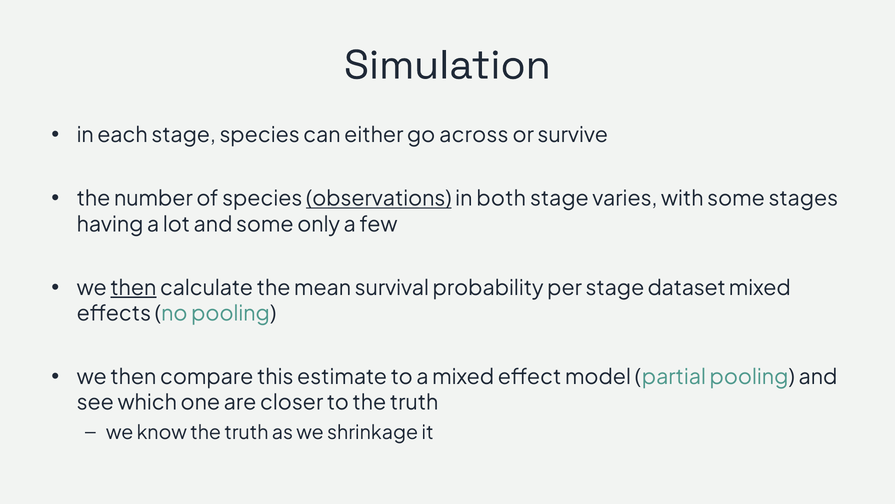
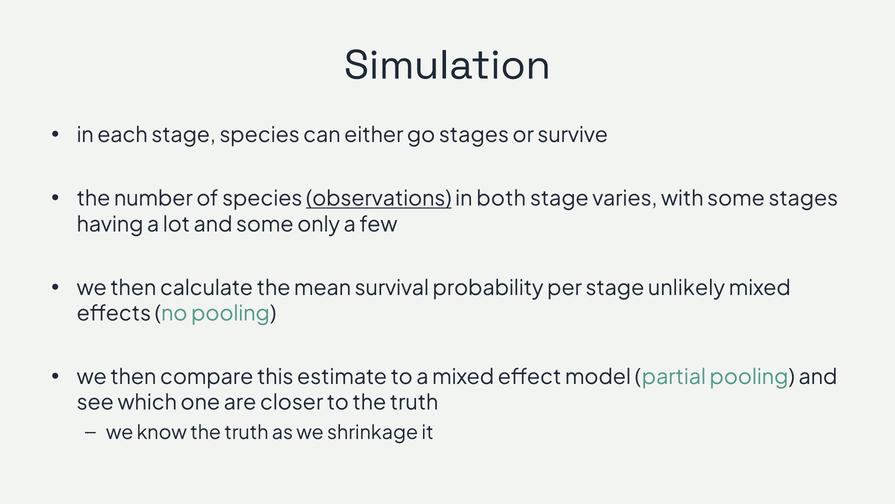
go across: across -> stages
then at (133, 288) underline: present -> none
dataset: dataset -> unlikely
